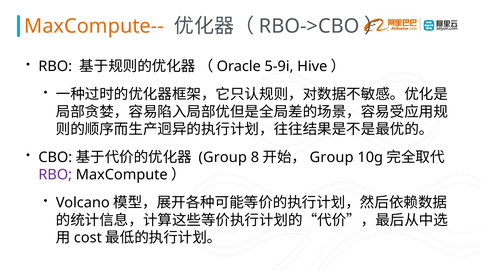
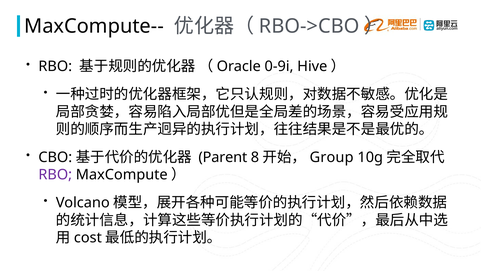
MaxCompute-- colour: orange -> black
5-9i: 5-9i -> 0-9i
Group at (223, 157): Group -> Parent
